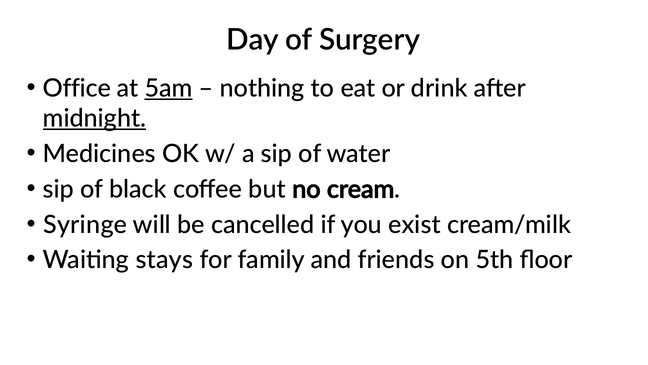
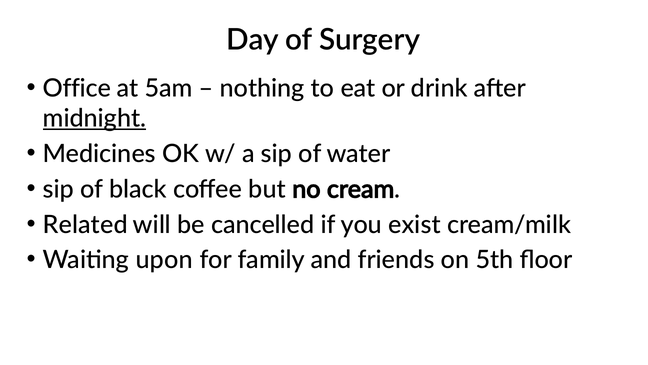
5am underline: present -> none
Syringe: Syringe -> Related
stays: stays -> upon
